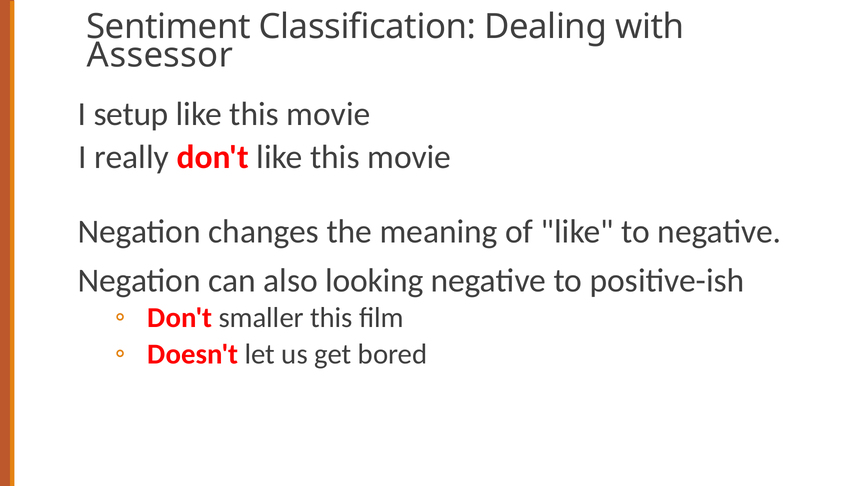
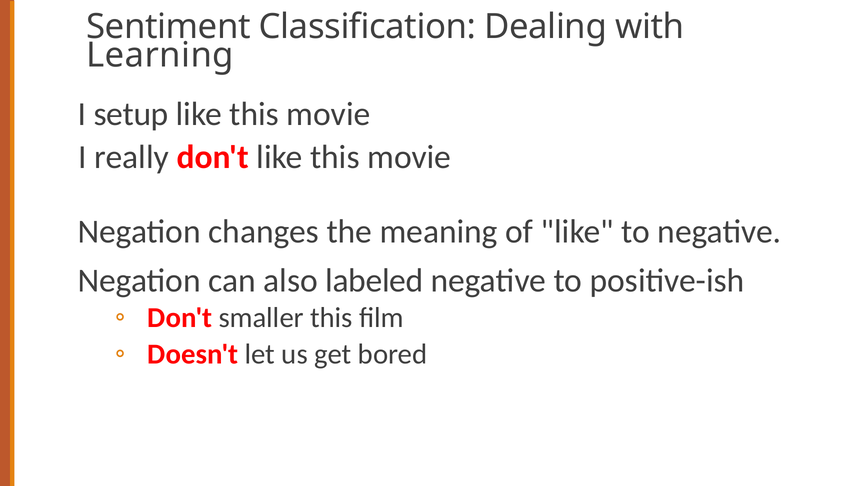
Assessor: Assessor -> Learning
looking: looking -> labeled
